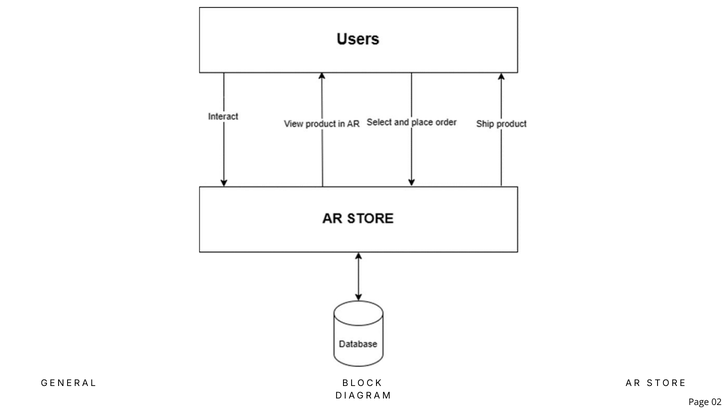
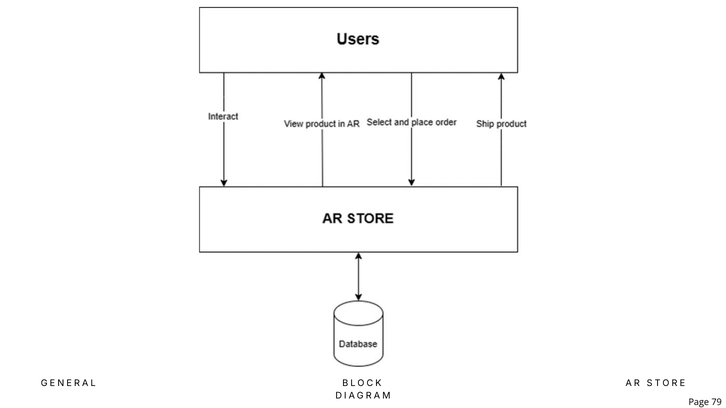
02: 02 -> 79
